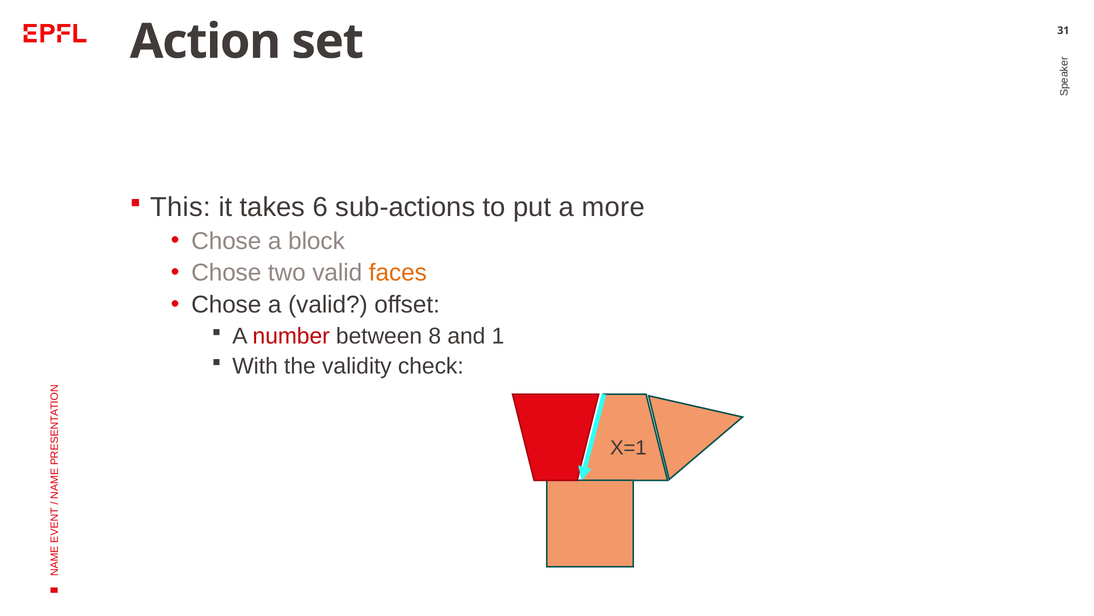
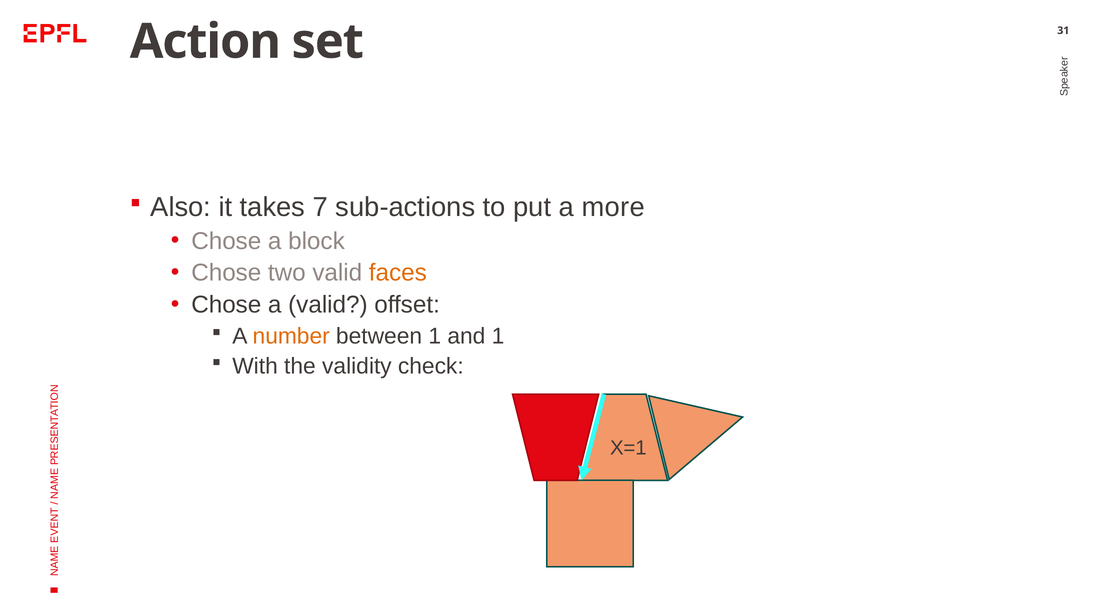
This: This -> Also
6: 6 -> 7
number colour: red -> orange
between 8: 8 -> 1
